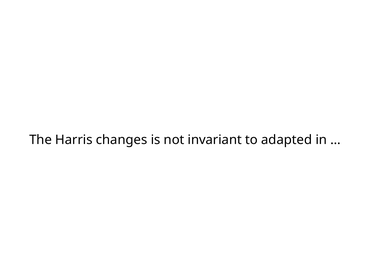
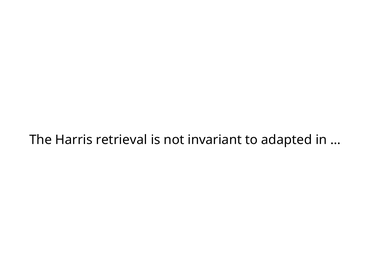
changes: changes -> retrieval
